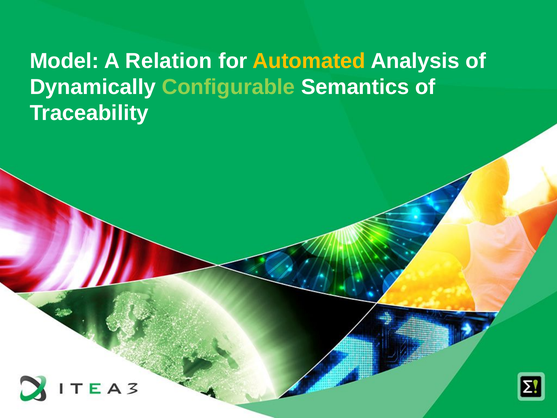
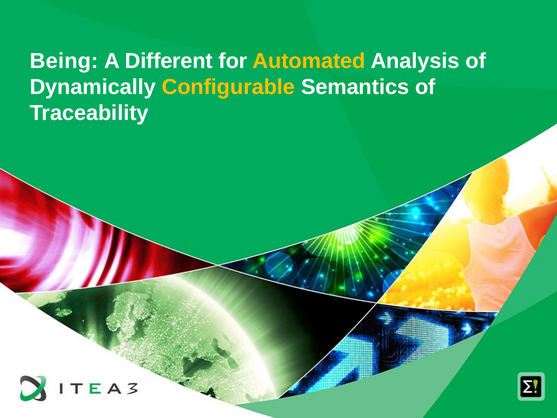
Model: Model -> Being
Relation: Relation -> Different
Configurable colour: light green -> yellow
